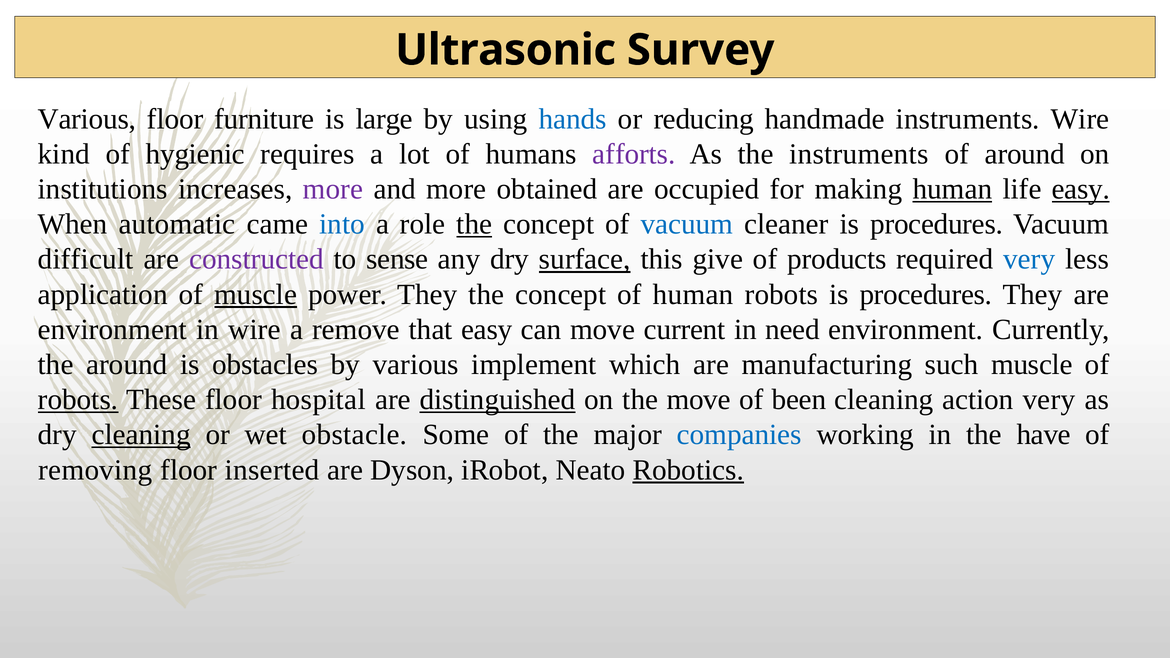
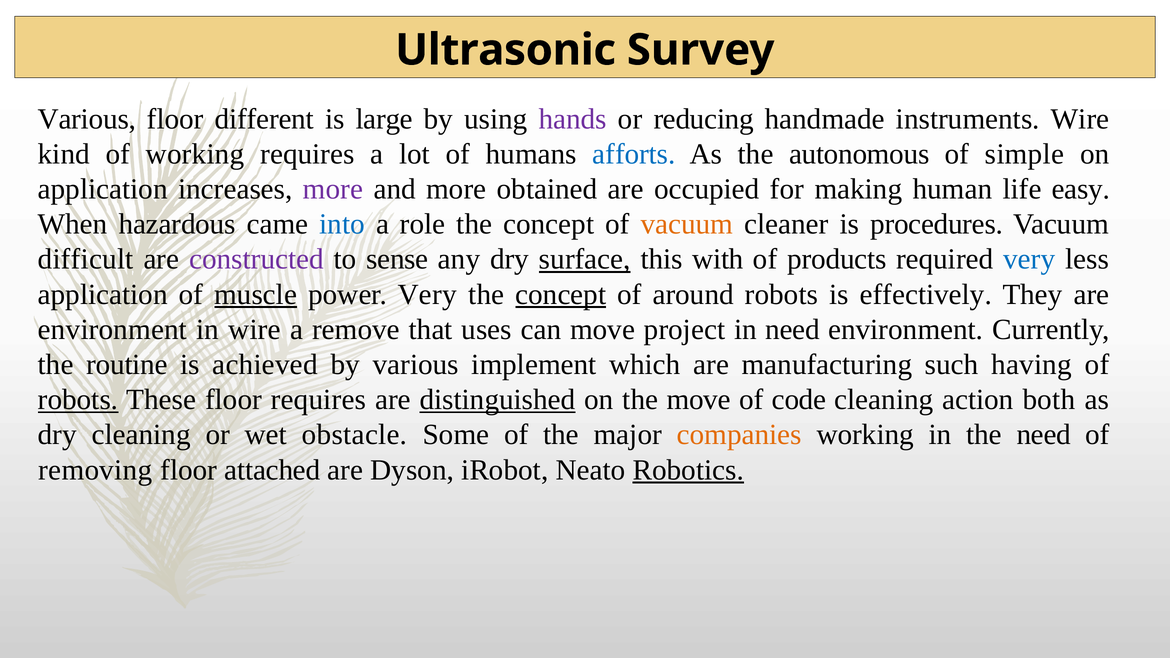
furniture: furniture -> different
hands colour: blue -> purple
of hygienic: hygienic -> working
afforts colour: purple -> blue
the instruments: instruments -> autonomous
of around: around -> simple
institutions at (103, 189): institutions -> application
human at (952, 189) underline: present -> none
easy at (1081, 189) underline: present -> none
automatic: automatic -> hazardous
the at (474, 224) underline: present -> none
vacuum at (687, 224) colour: blue -> orange
give: give -> with
power They: They -> Very
concept at (561, 294) underline: none -> present
of human: human -> around
robots is procedures: procedures -> effectively
that easy: easy -> uses
current: current -> project
the around: around -> routine
obstacles: obstacles -> achieved
such muscle: muscle -> having
floor hospital: hospital -> requires
been: been -> code
action very: very -> both
cleaning at (141, 435) underline: present -> none
companies colour: blue -> orange
the have: have -> need
inserted: inserted -> attached
